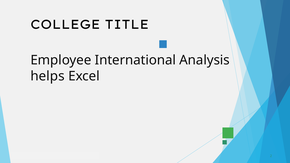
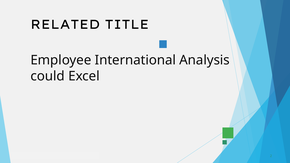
COLLEGE: COLLEGE -> RELATED
helps: helps -> could
